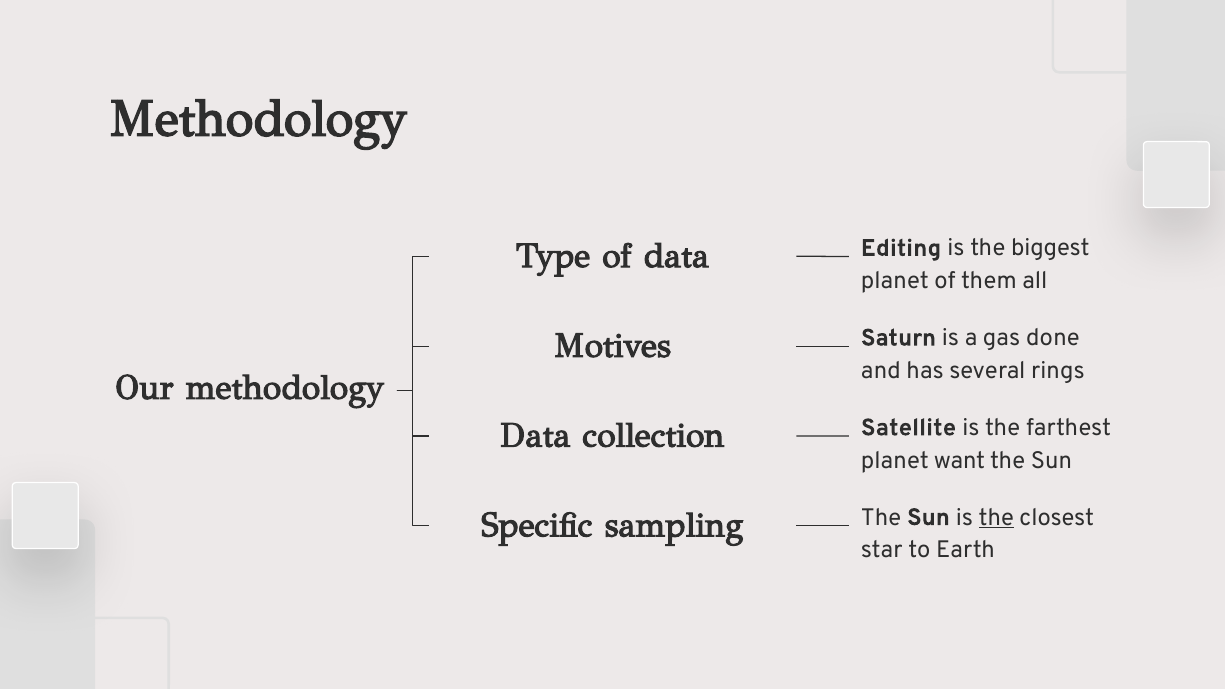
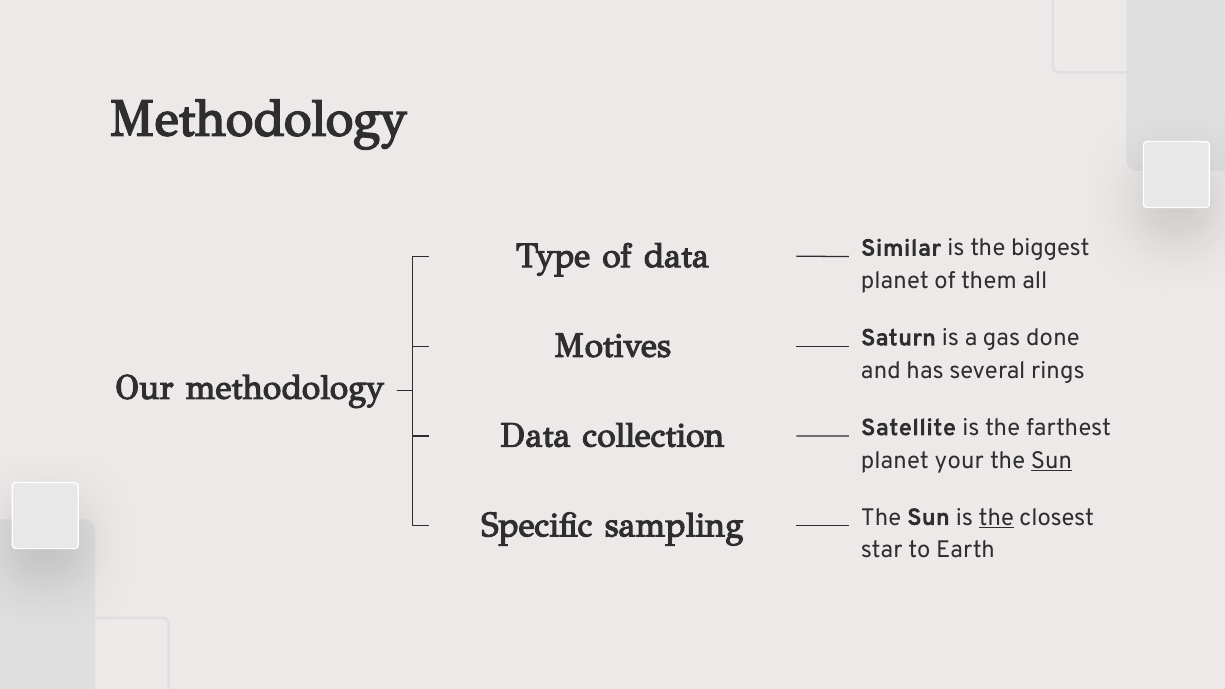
Editing: Editing -> Similar
want: want -> your
Sun at (1051, 460) underline: none -> present
